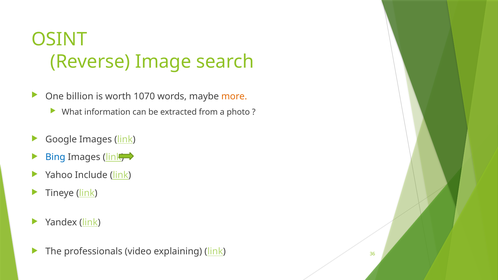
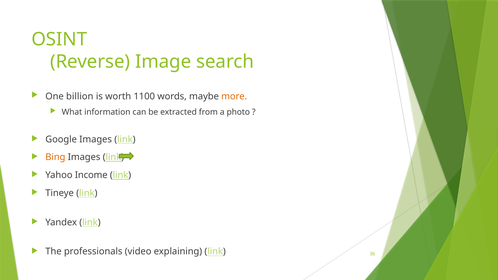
1070: 1070 -> 1100
Bing colour: blue -> orange
Include: Include -> Income
